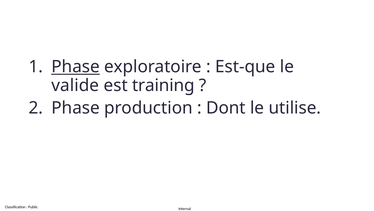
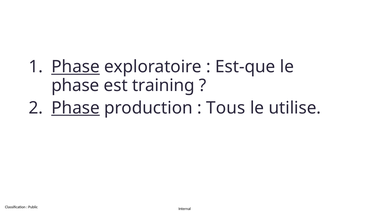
valide at (75, 85): valide -> phase
Phase at (76, 108) underline: none -> present
Dont: Dont -> Tous
